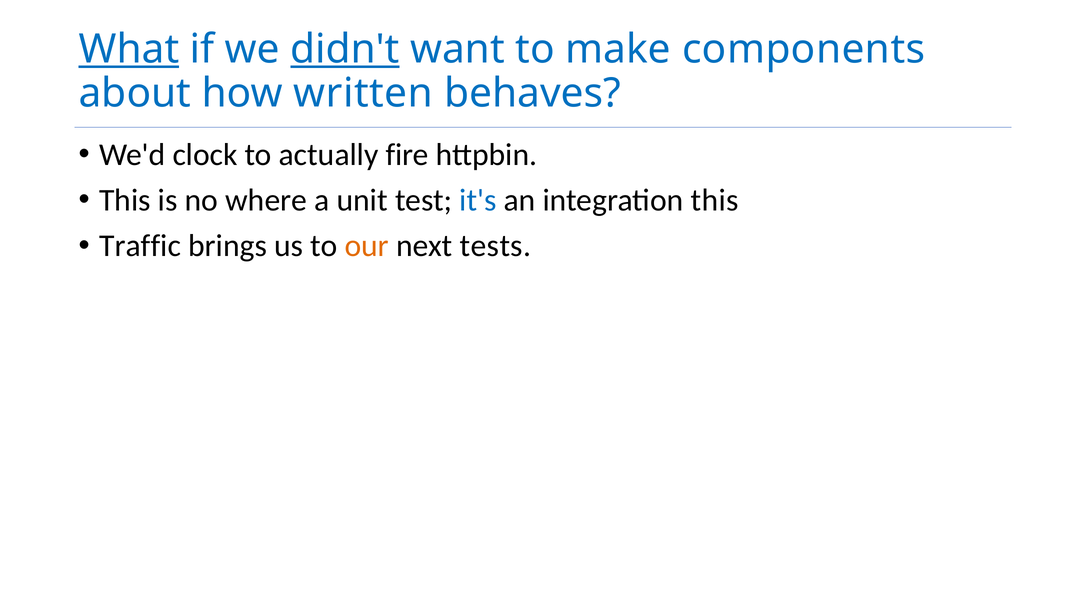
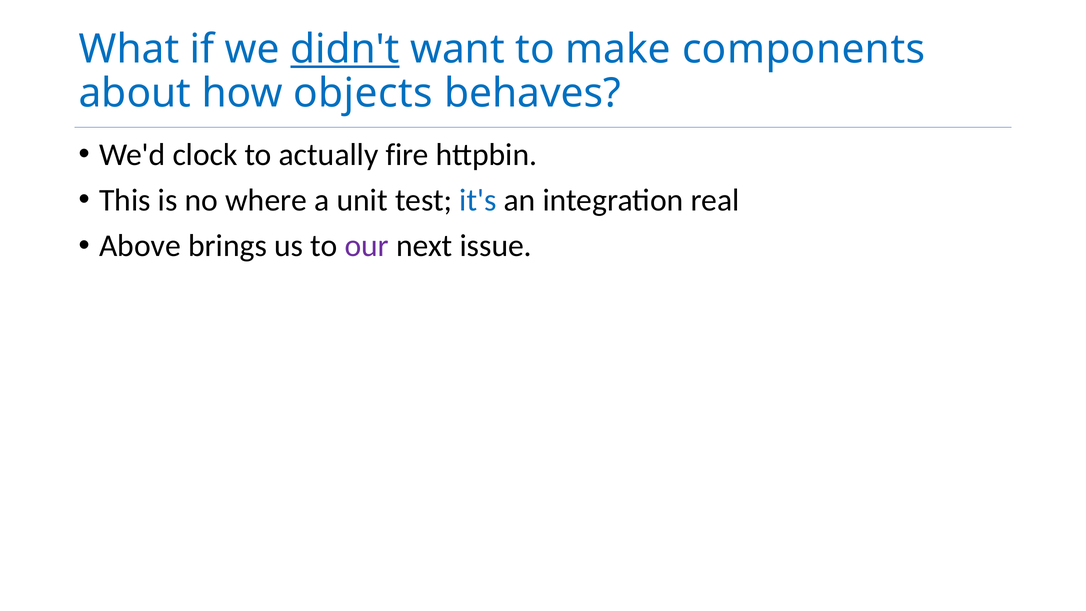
What underline: present -> none
written: written -> objects
integration this: this -> real
Traffic: Traffic -> Above
our colour: orange -> purple
tests: tests -> issue
